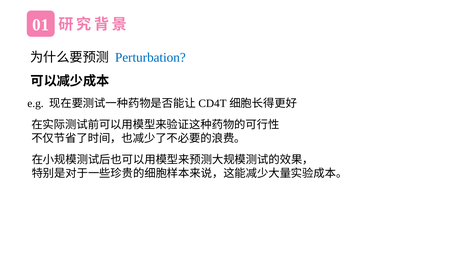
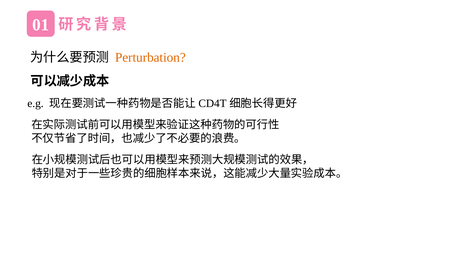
Perturbation colour: blue -> orange
